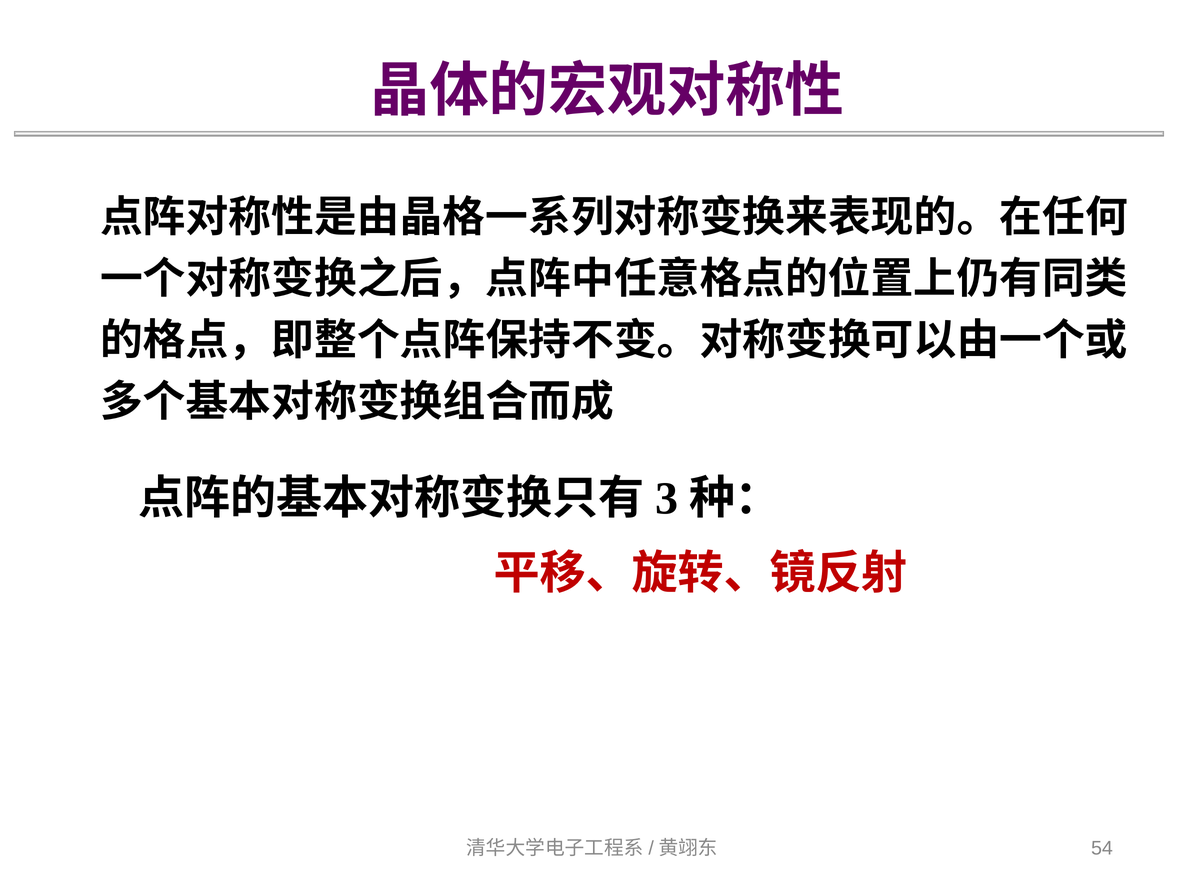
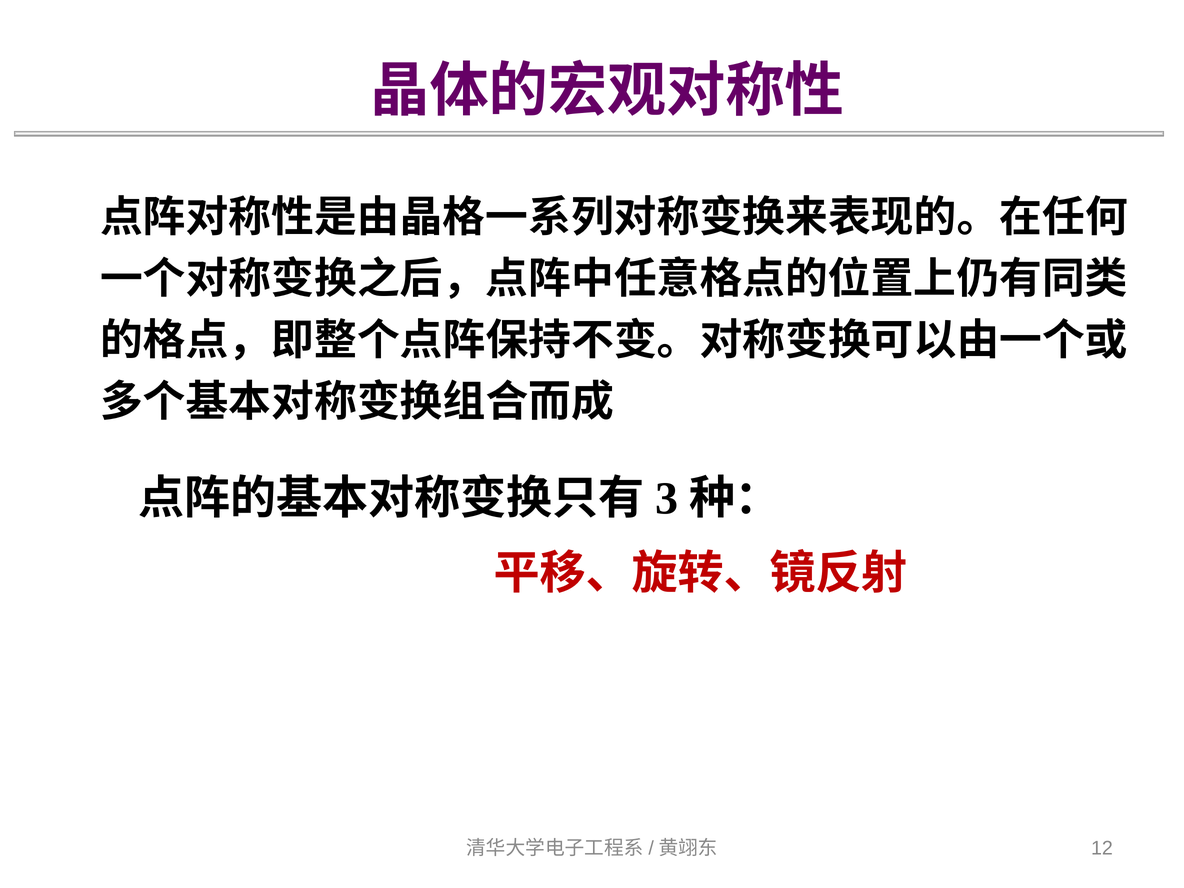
54: 54 -> 12
